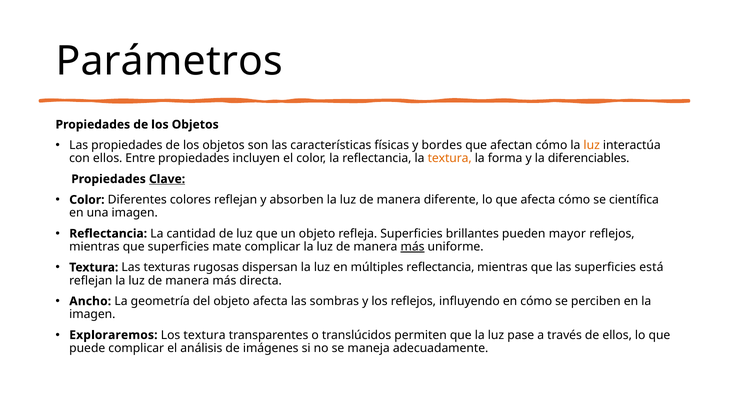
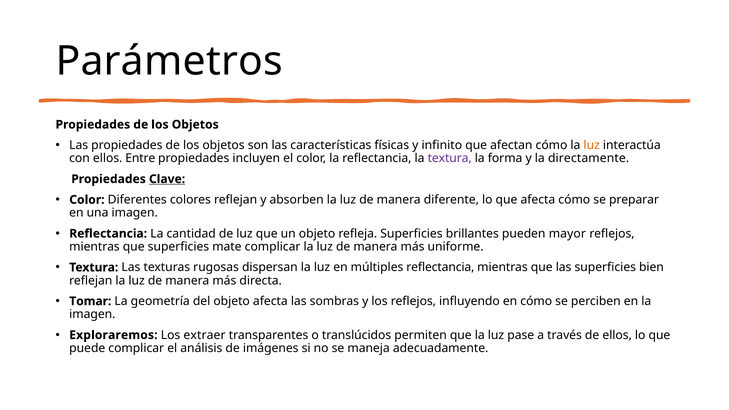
bordes: bordes -> infinito
textura at (450, 158) colour: orange -> purple
diferenciables: diferenciables -> directamente
científica: científica -> preparar
más at (413, 247) underline: present -> none
está: está -> bien
Ancho: Ancho -> Tomar
Los textura: textura -> extraer
